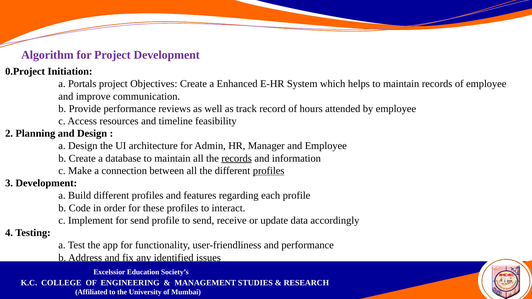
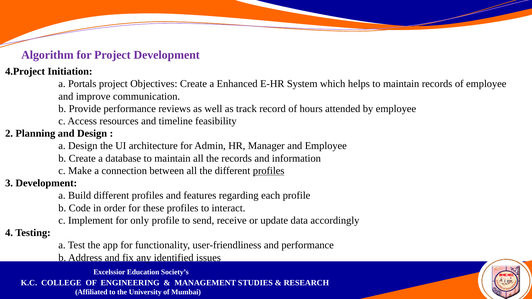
0.Project: 0.Project -> 4.Project
records at (237, 158) underline: present -> none
for send: send -> only
